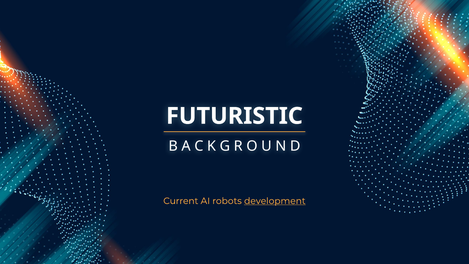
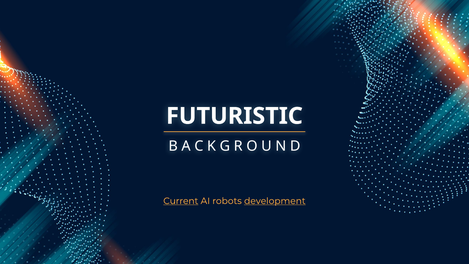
Current underline: none -> present
